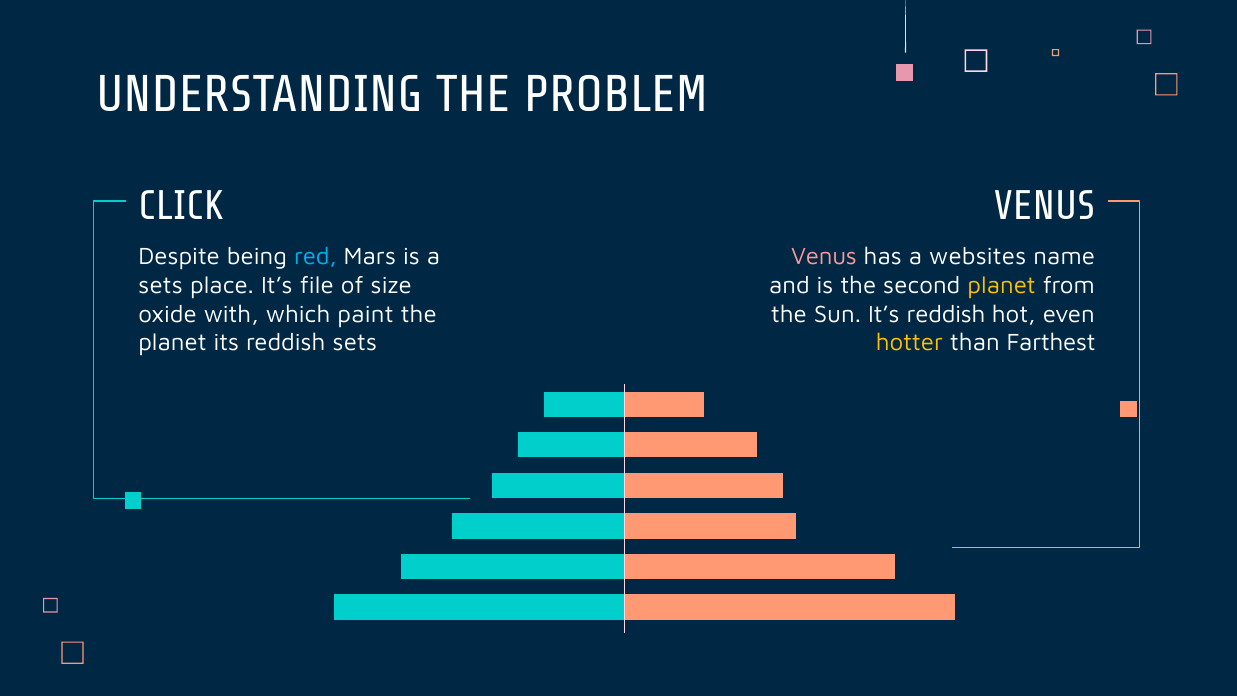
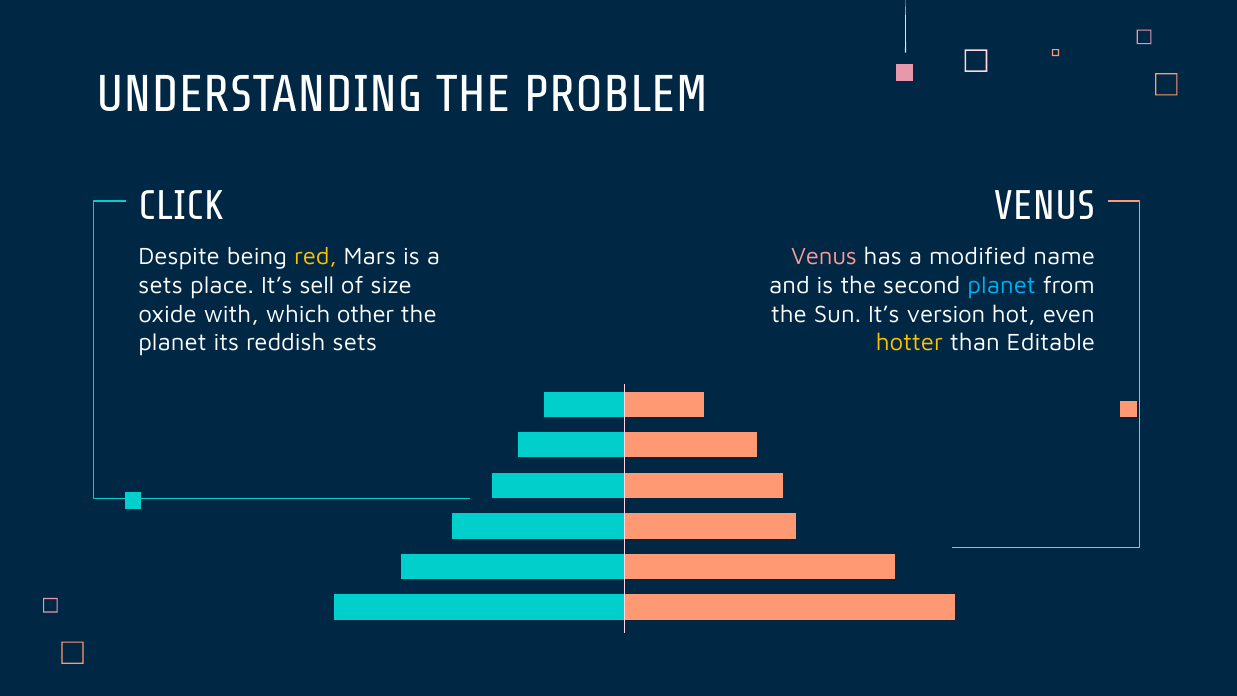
red colour: light blue -> yellow
websites: websites -> modified
file: file -> sell
planet at (1002, 285) colour: yellow -> light blue
paint: paint -> other
It’s reddish: reddish -> version
Farthest: Farthest -> Editable
